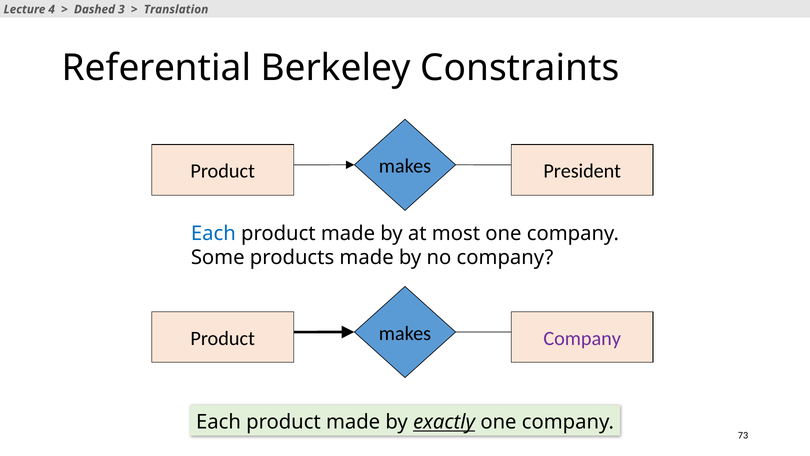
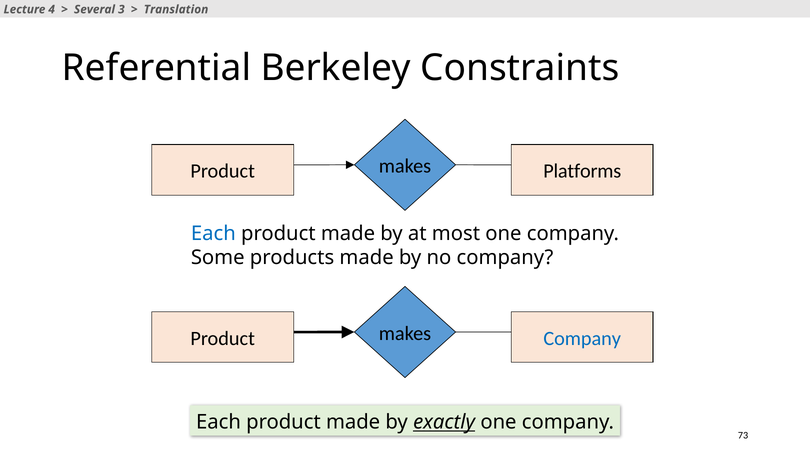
Dashed: Dashed -> Several
President: President -> Platforms
Company at (582, 338) colour: purple -> blue
